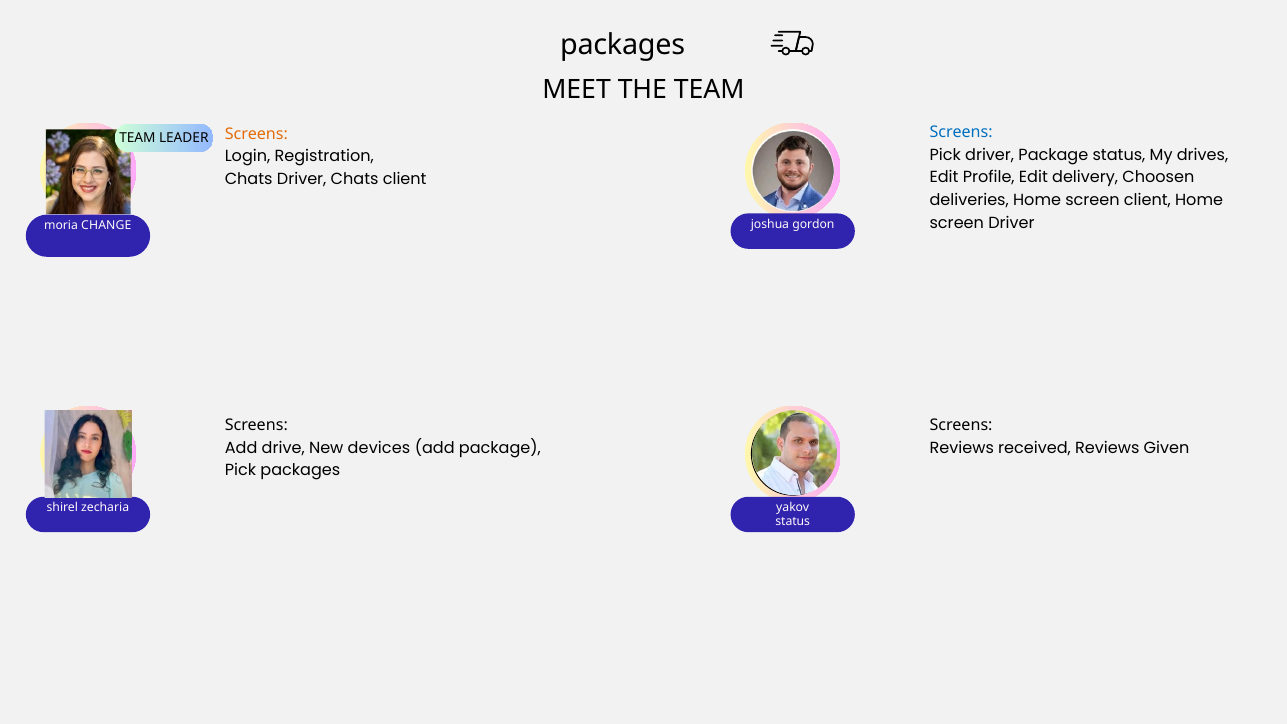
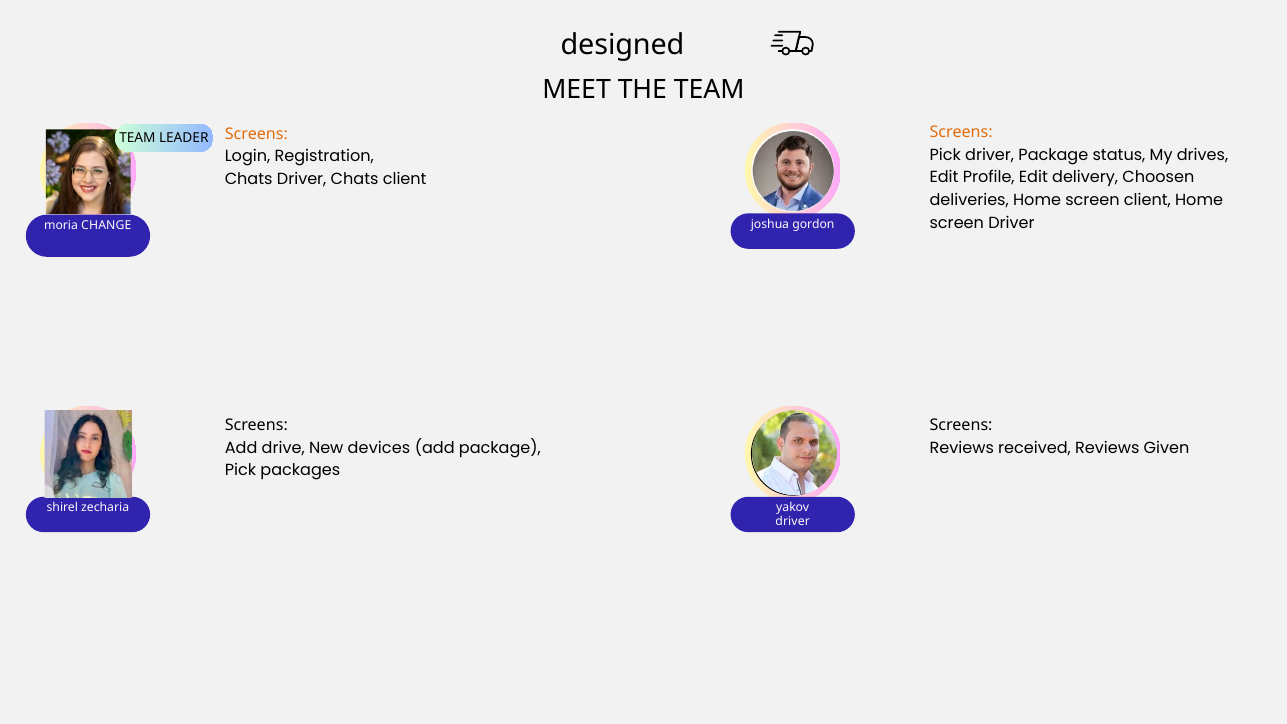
packages at (623, 45): packages -> designed
Screens at (961, 133) colour: blue -> orange
status at (793, 521): status -> driver
